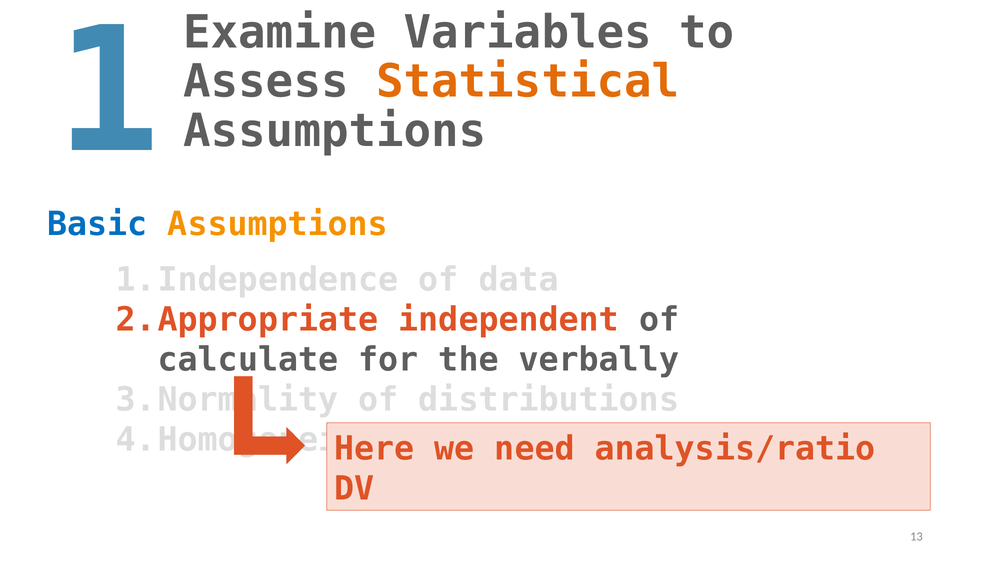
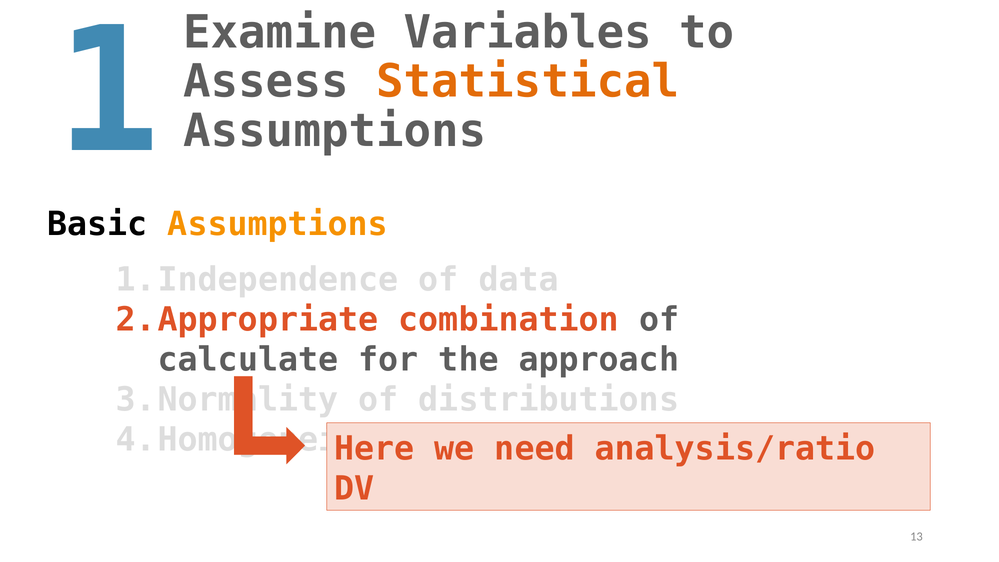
Basic colour: blue -> black
independent: independent -> combination
verbally: verbally -> approach
